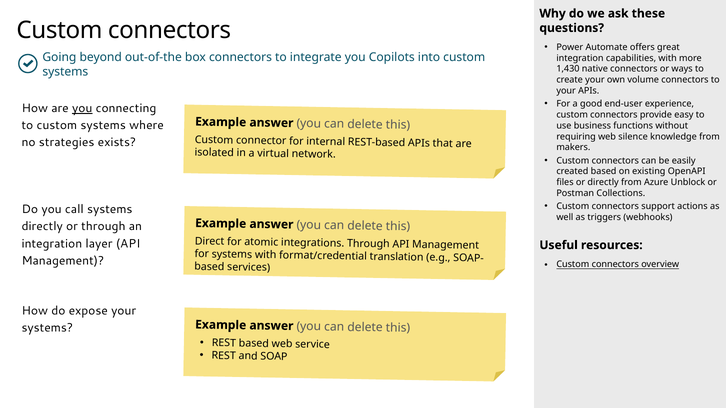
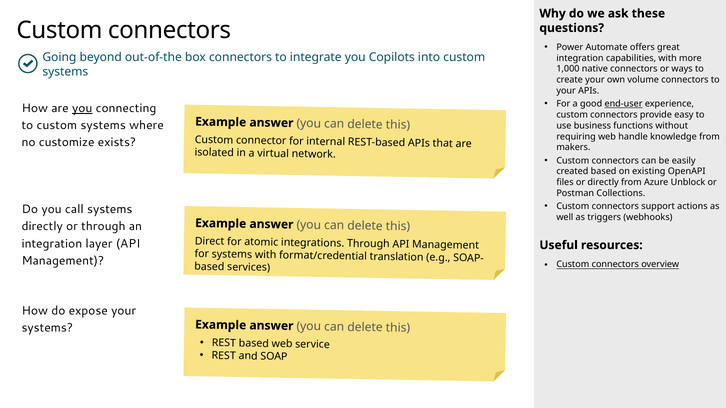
1,430: 1,430 -> 1,000
end-user underline: none -> present
silence: silence -> handle
strategies: strategies -> customize
